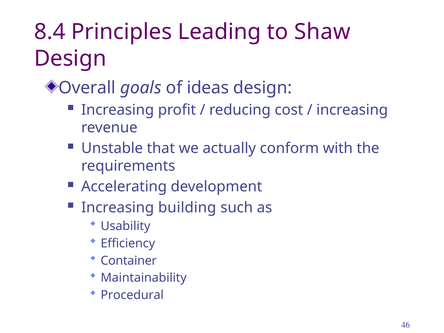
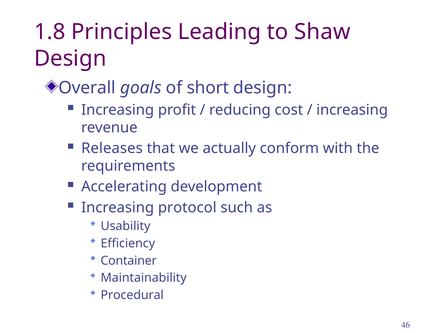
8.4: 8.4 -> 1.8
ideas: ideas -> short
Unstable: Unstable -> Releases
building: building -> protocol
